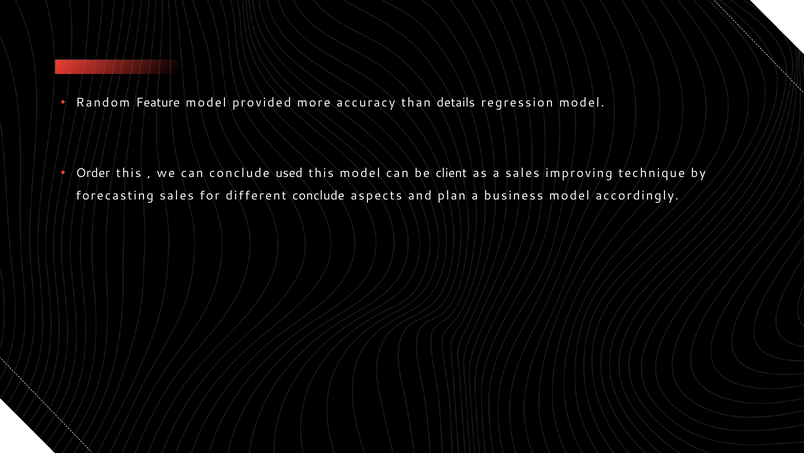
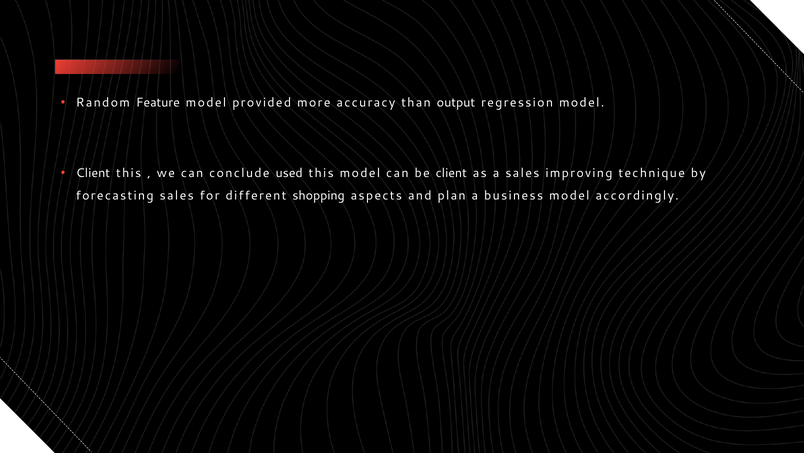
details: details -> output
Order at (93, 173): Order -> Client
different conclude: conclude -> shopping
